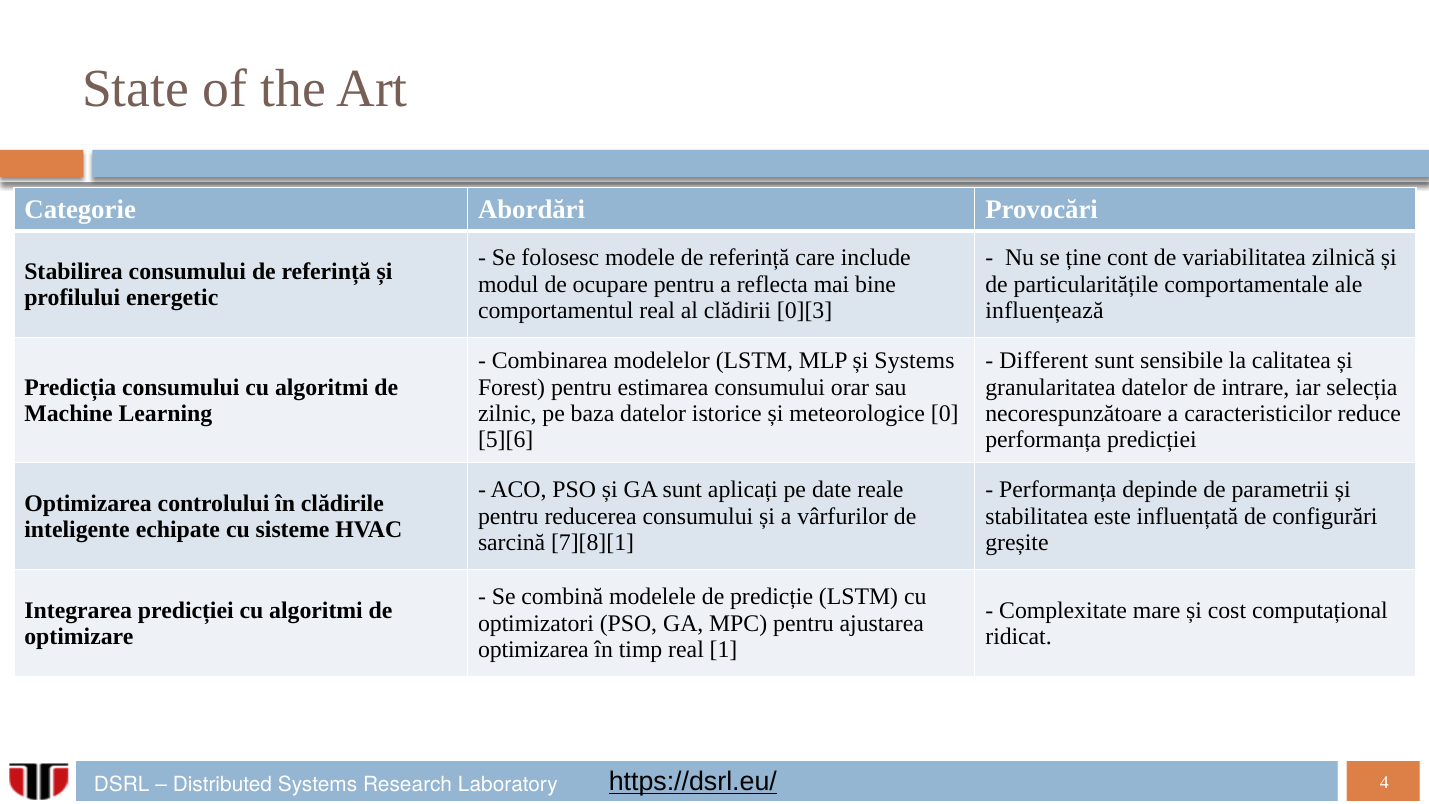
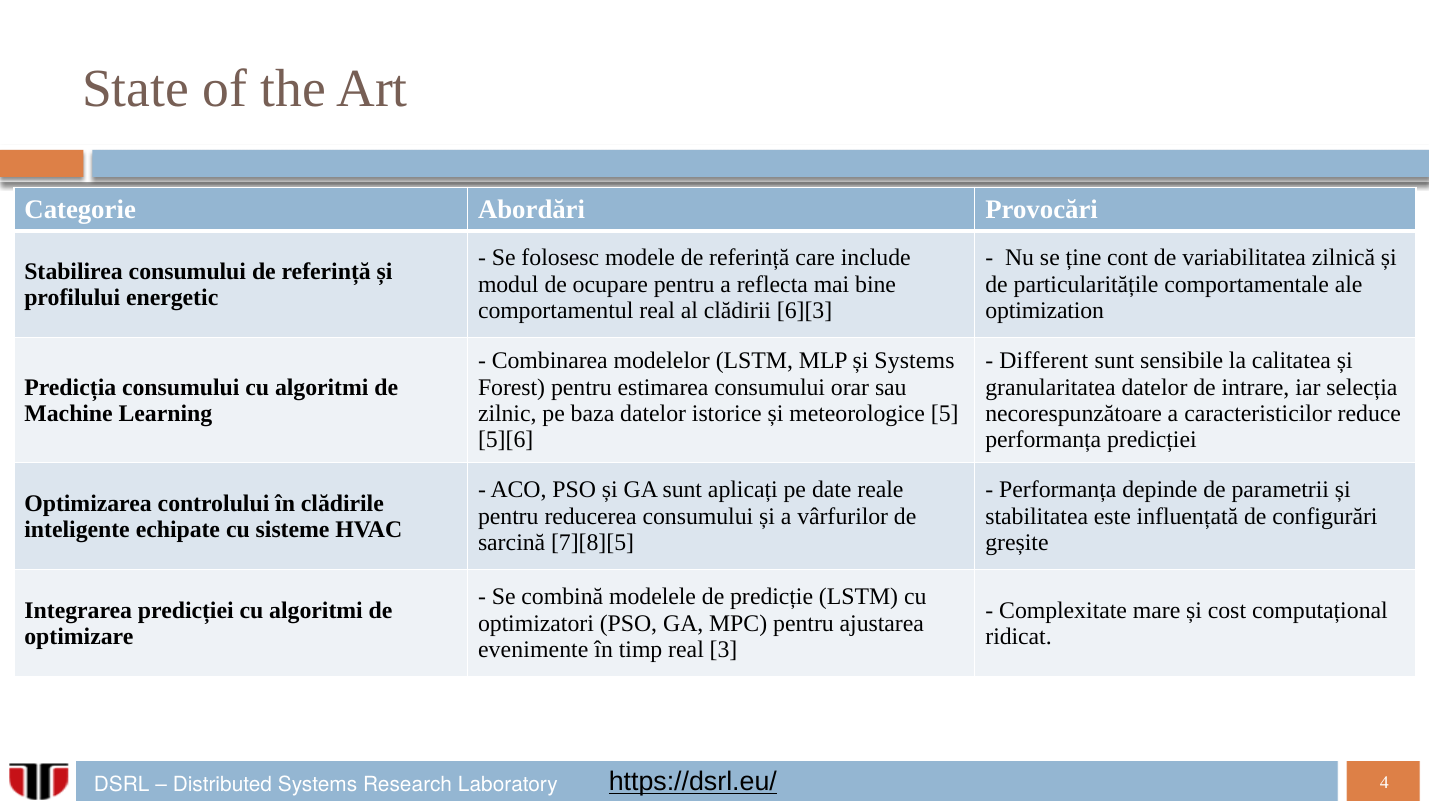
0][3: 0][3 -> 6][3
influențează: influențează -> optimization
0: 0 -> 5
7][8][1: 7][8][1 -> 7][8][5
optimizarea at (533, 650): optimizarea -> evenimente
1: 1 -> 3
